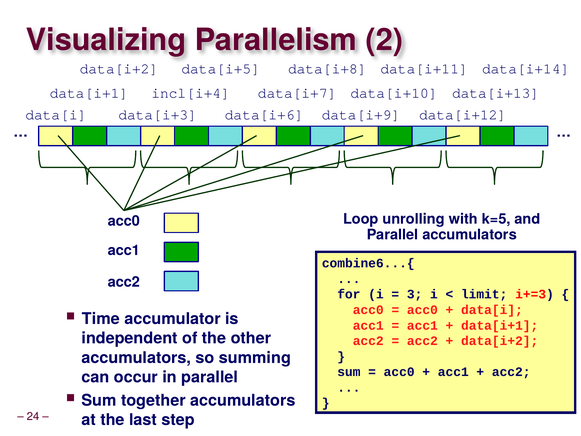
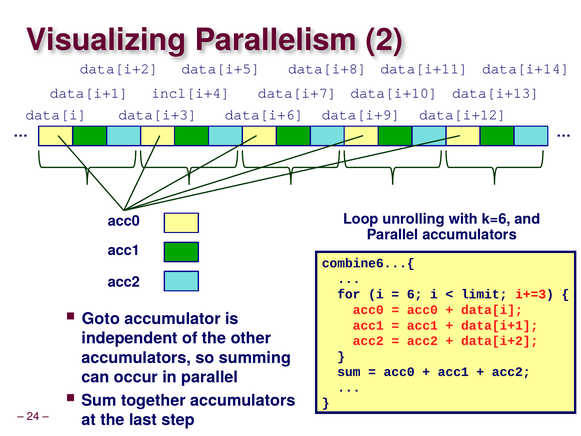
k=5: k=5 -> k=6
3: 3 -> 6
Time: Time -> Goto
